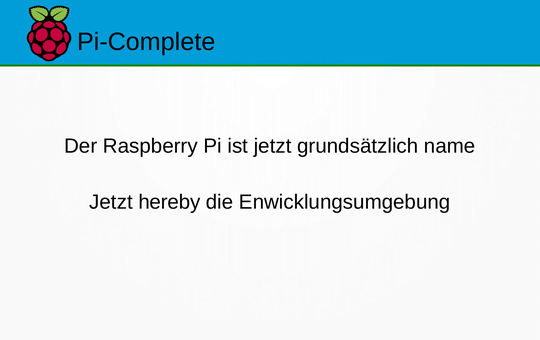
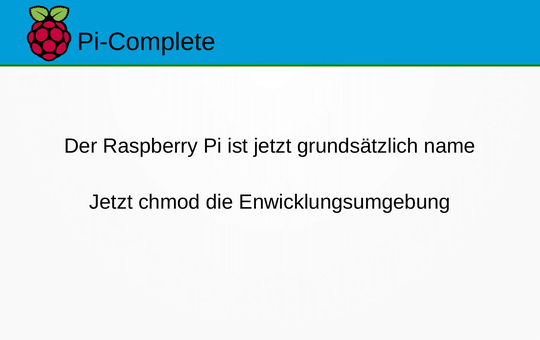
hereby: hereby -> chmod
